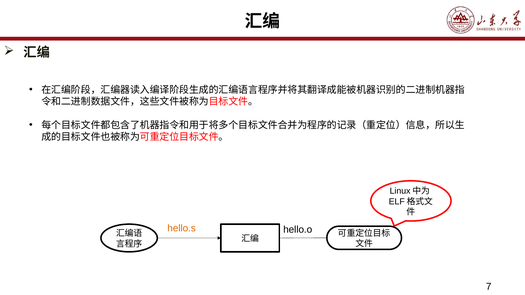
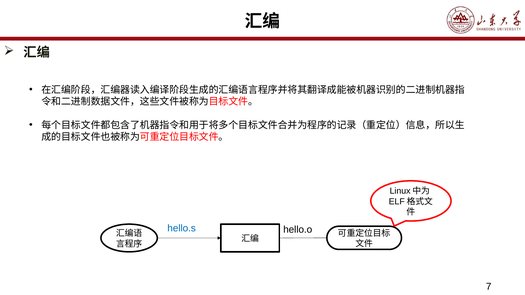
hello.s colour: orange -> blue
